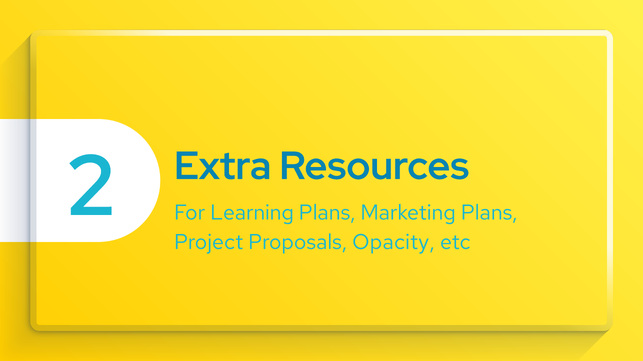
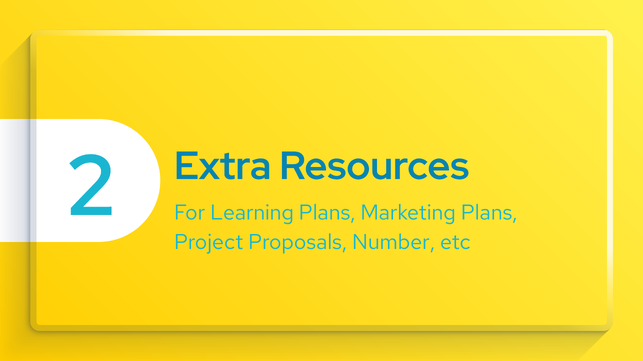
Opacity: Opacity -> Number
